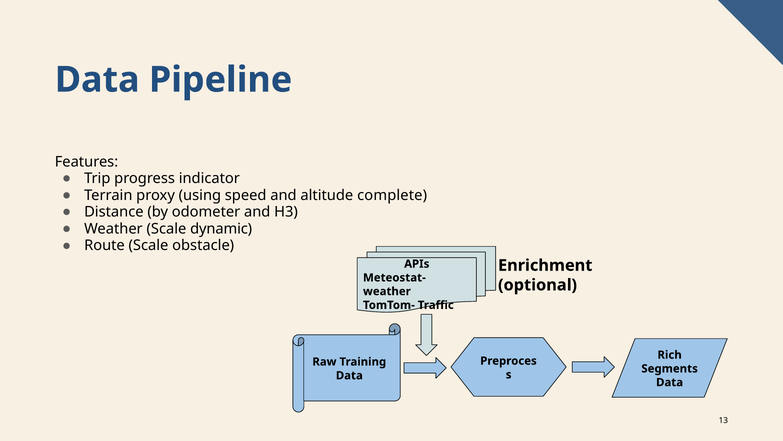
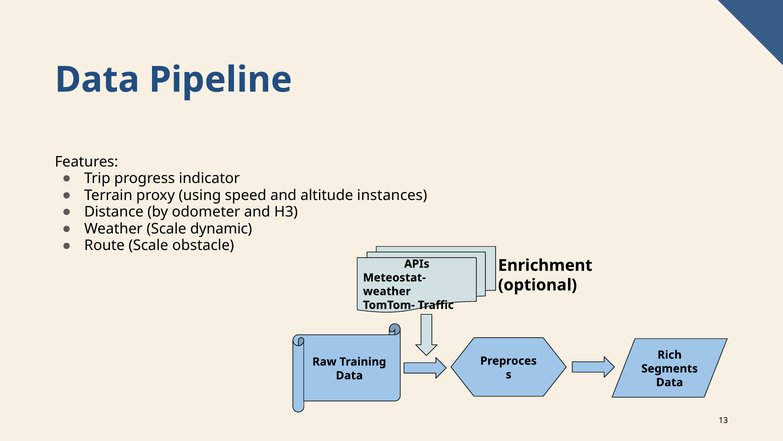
complete: complete -> instances
